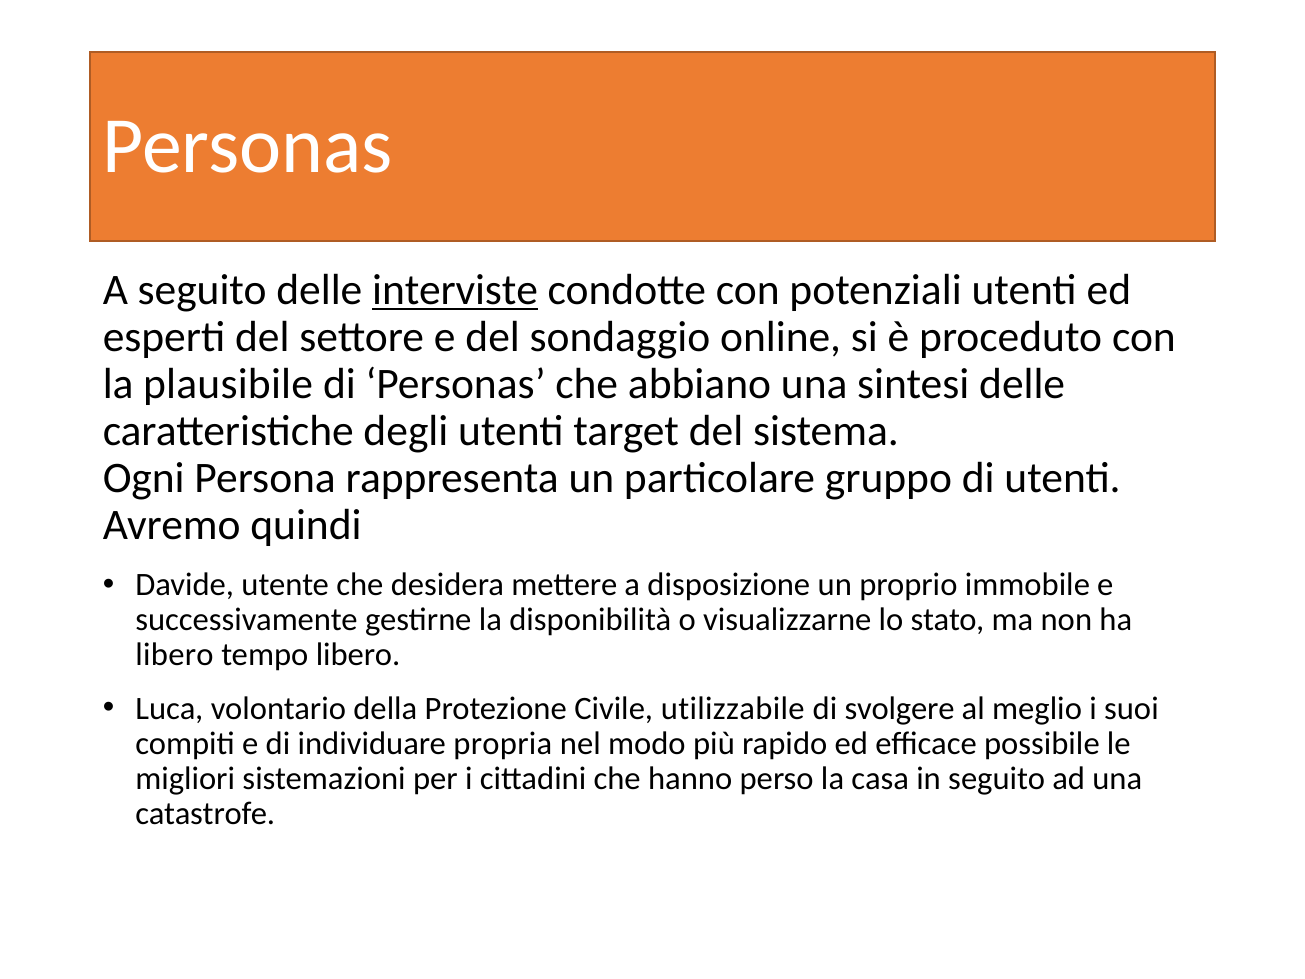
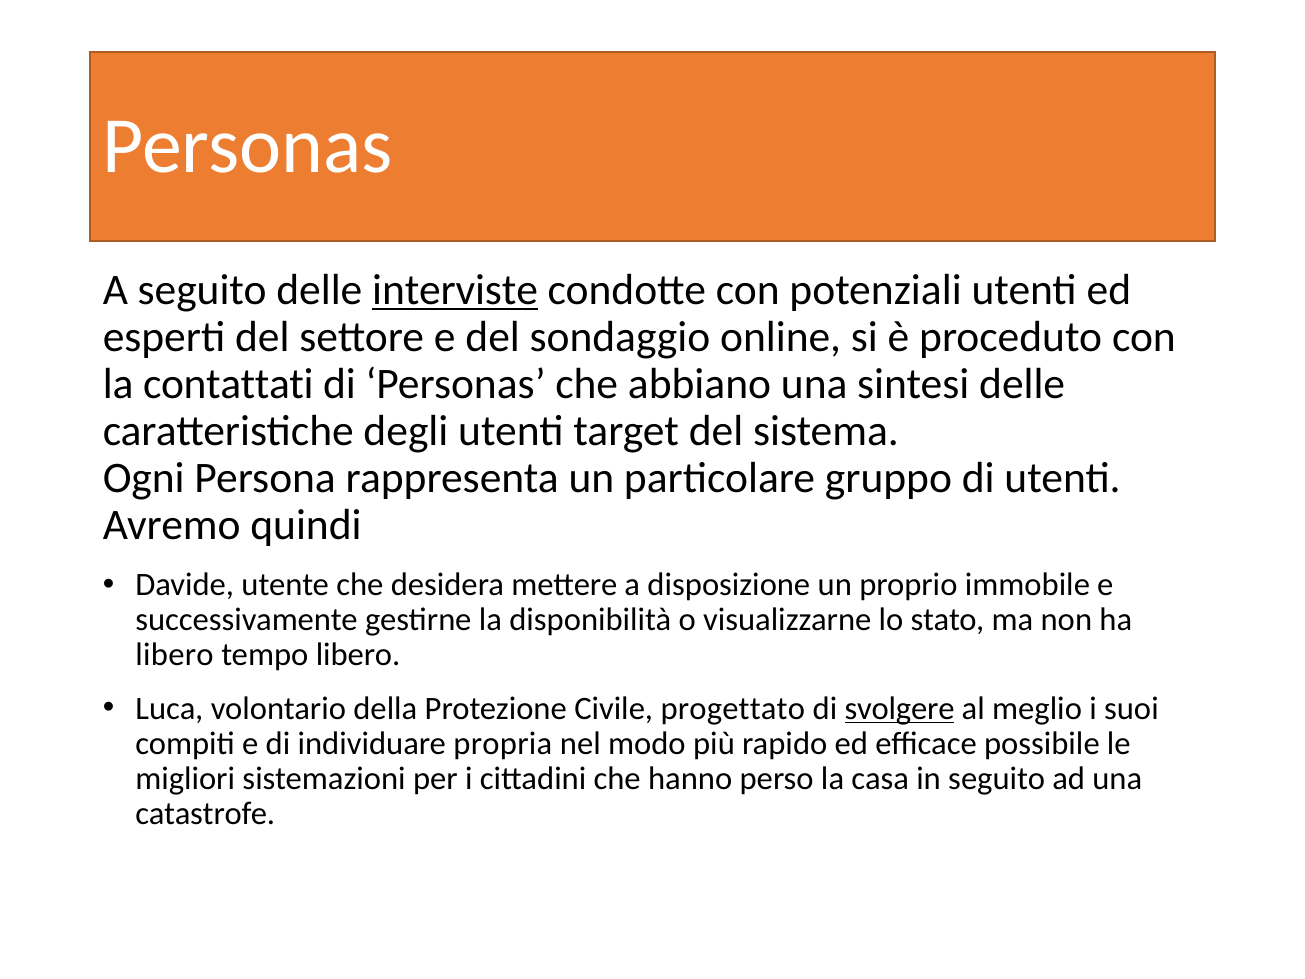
plausibile: plausibile -> contattati
utilizzabile: utilizzabile -> progettato
svolgere underline: none -> present
